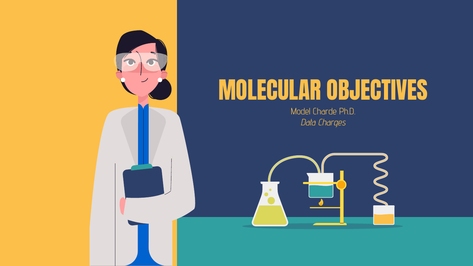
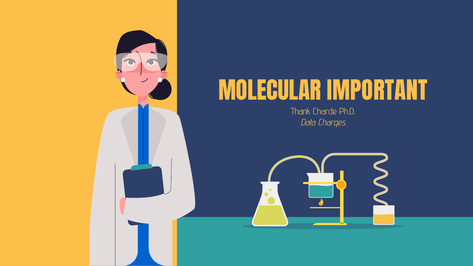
OBJECTIVES: OBJECTIVES -> IMPORTANT
Model: Model -> Thank
